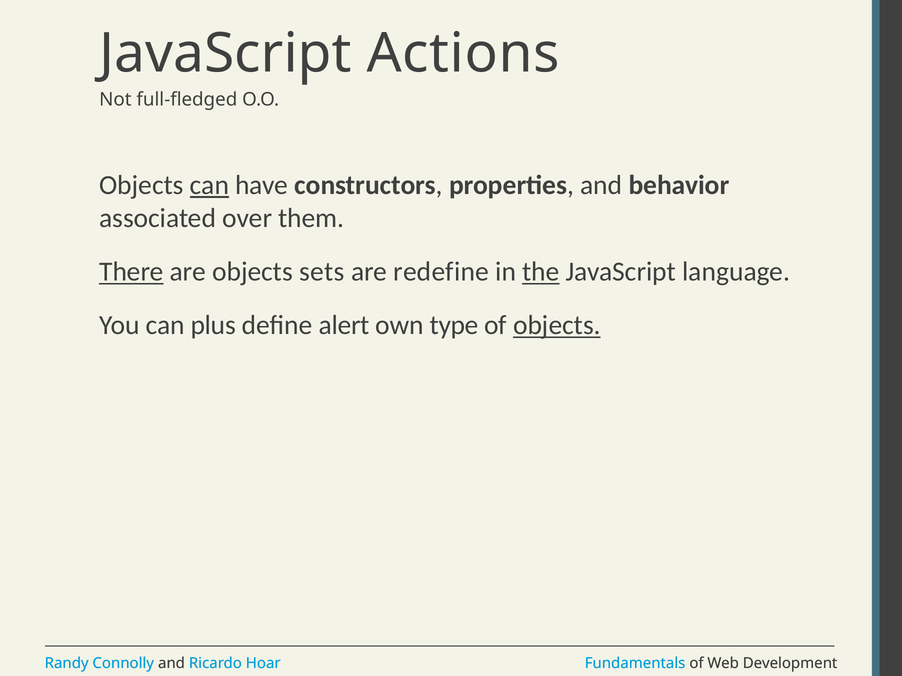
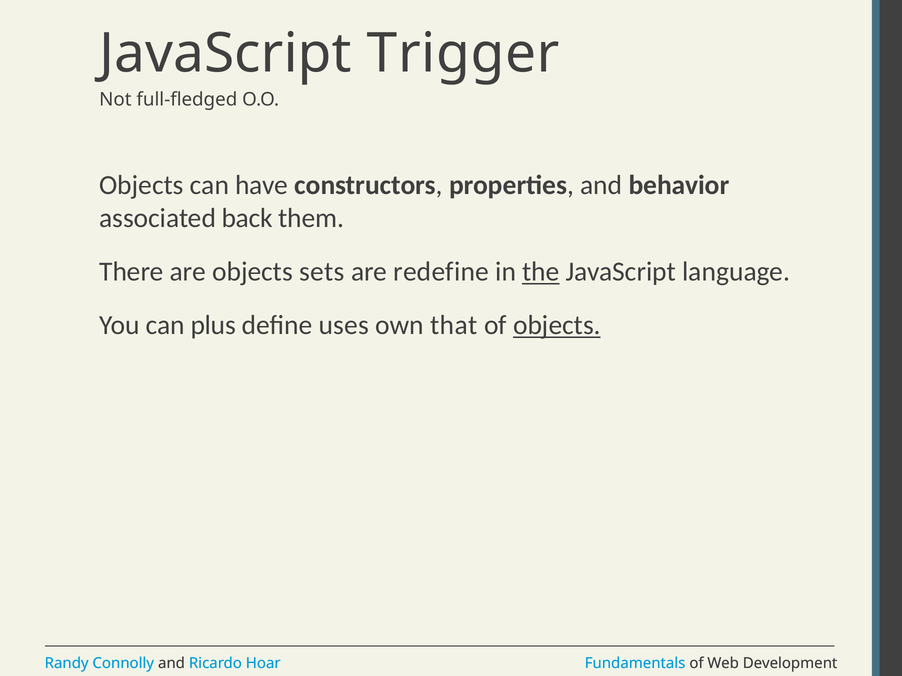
Actions: Actions -> Trigger
can at (209, 185) underline: present -> none
over: over -> back
There underline: present -> none
alert: alert -> uses
type: type -> that
